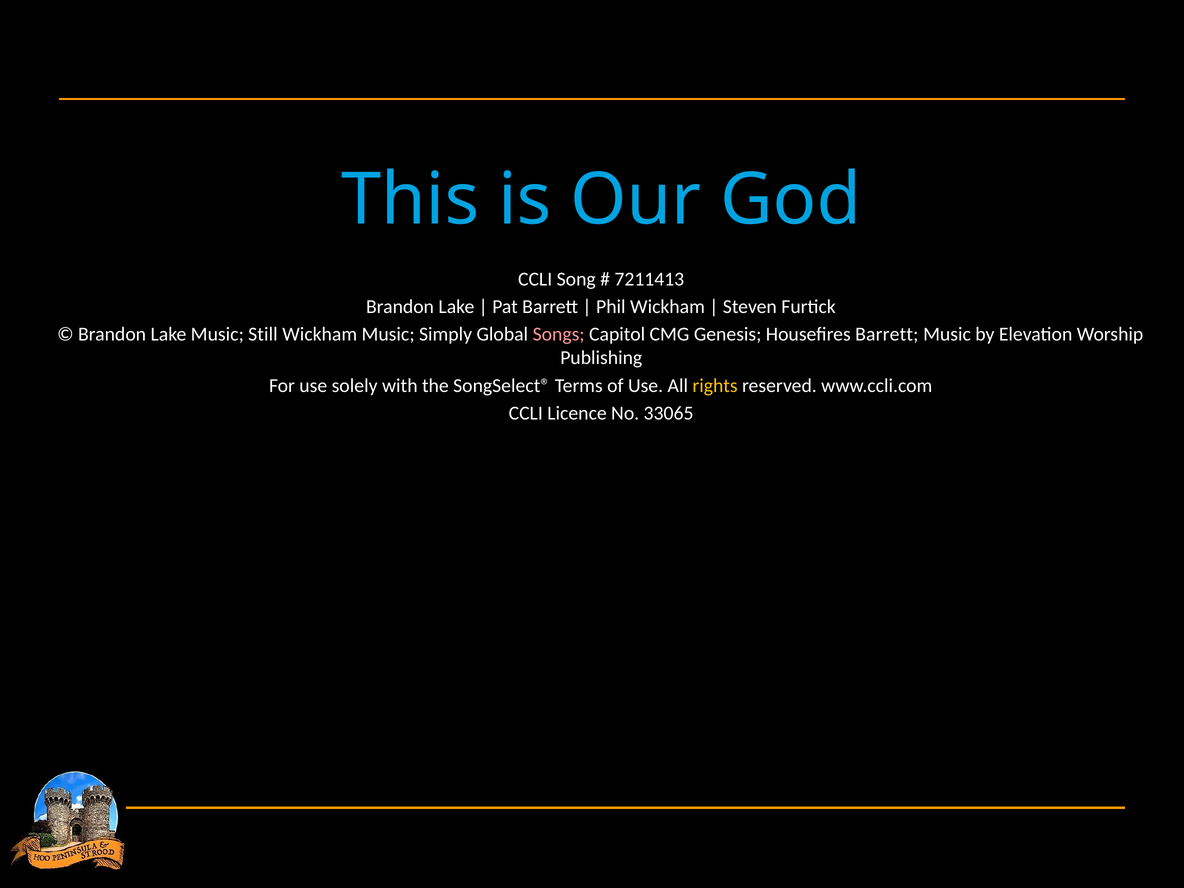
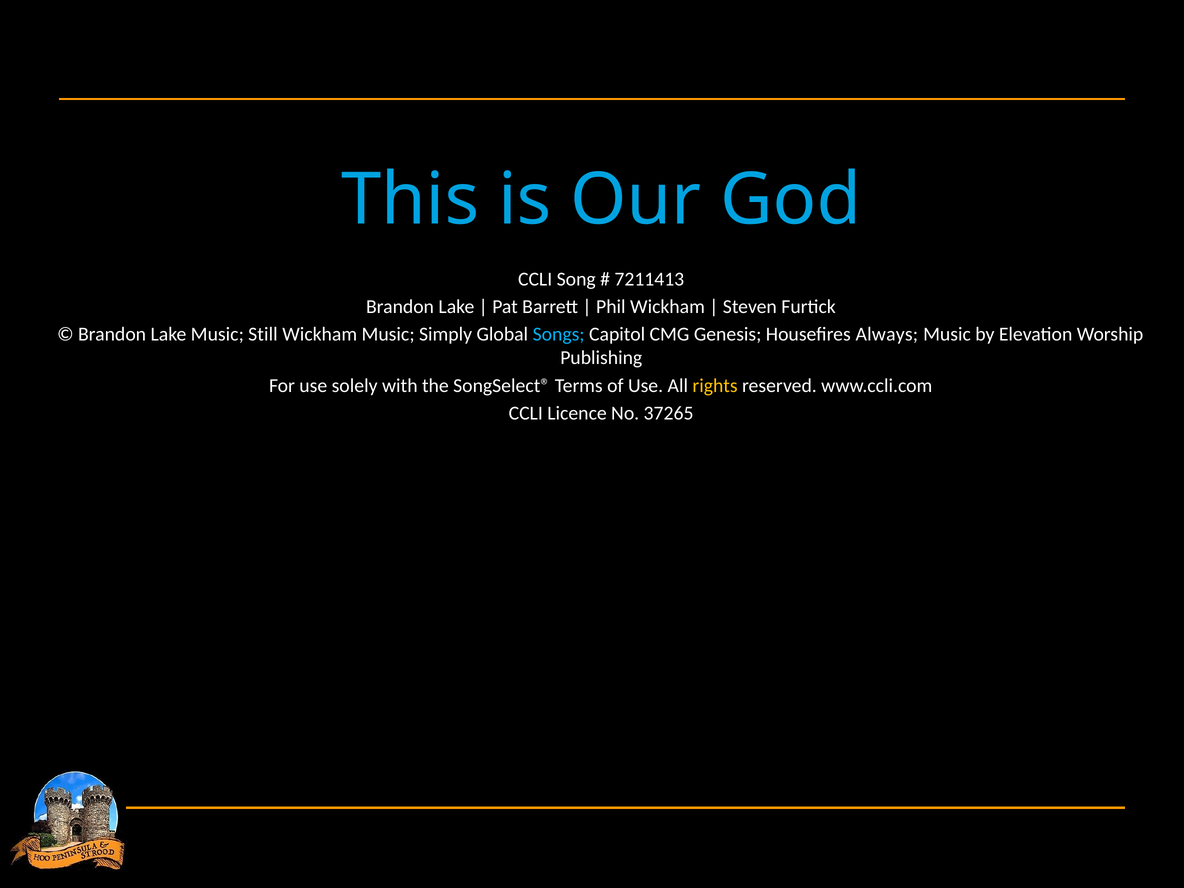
Songs colour: pink -> light blue
Housefires Barrett: Barrett -> Always
33065: 33065 -> 37265
